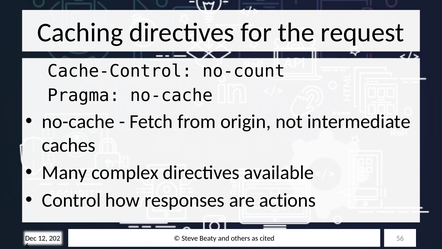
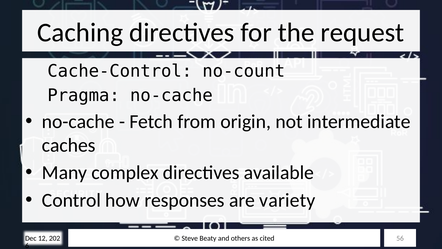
actions: actions -> variety
